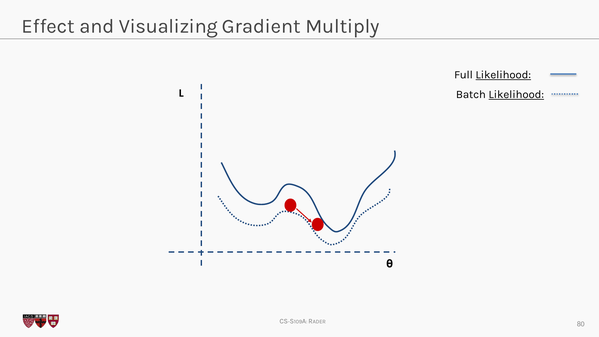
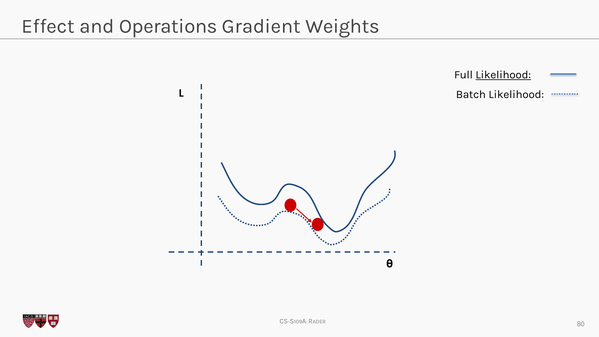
Visualizing: Visualizing -> Operations
Multiply: Multiply -> Weights
Likelihood at (516, 95) underline: present -> none
